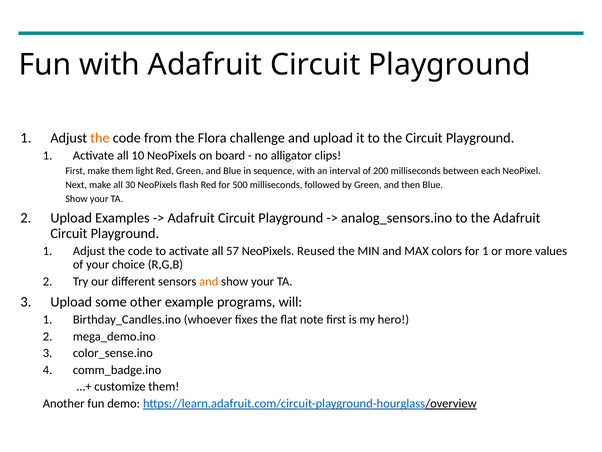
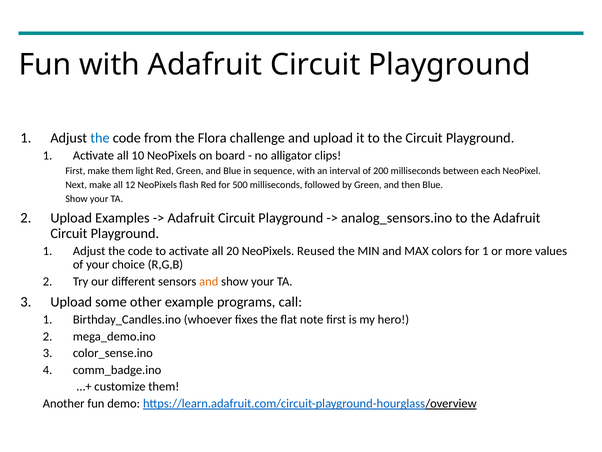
the at (100, 138) colour: orange -> blue
30: 30 -> 12
57: 57 -> 20
will: will -> call
